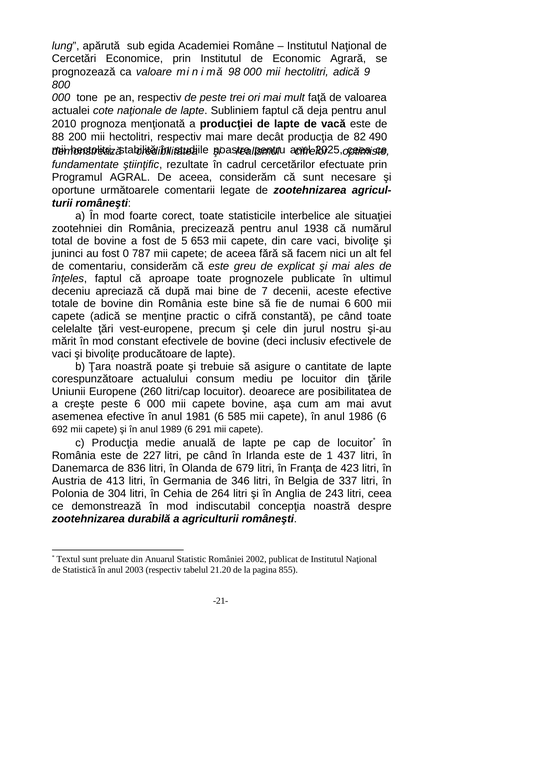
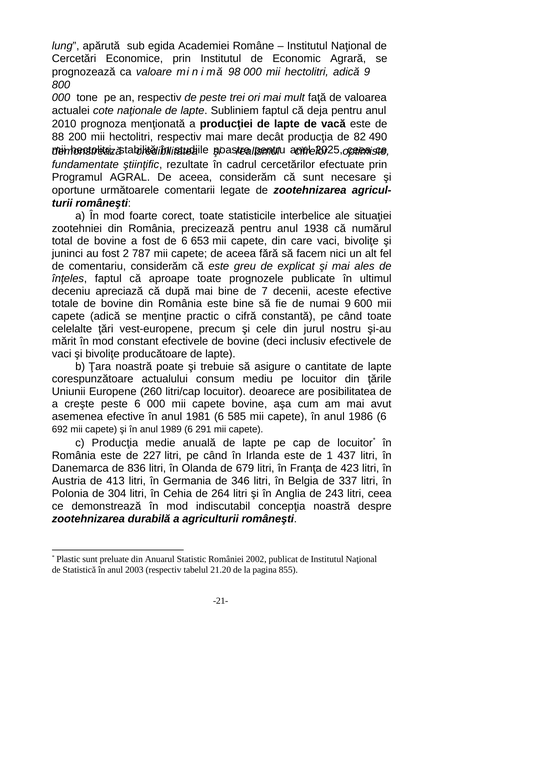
de 5: 5 -> 6
0: 0 -> 2
numai 6: 6 -> 9
Textul: Textul -> Plastic
